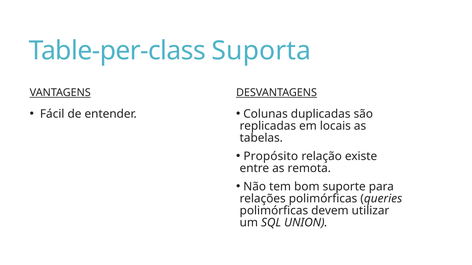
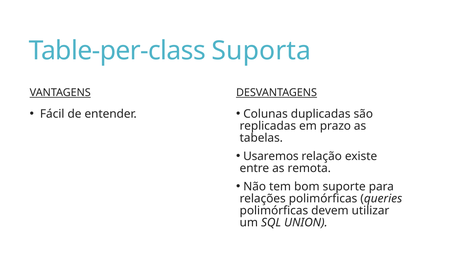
locais: locais -> prazo
Propósito: Propósito -> Usaremos
